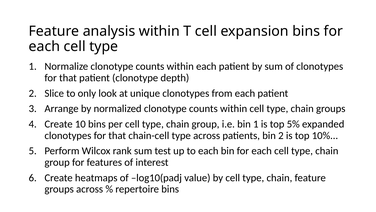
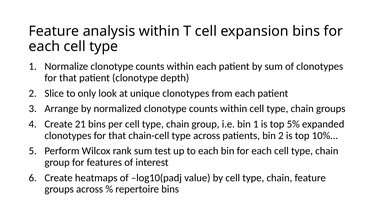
10: 10 -> 21
